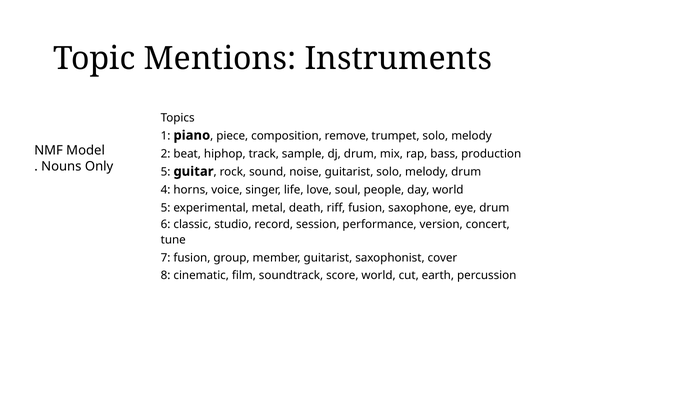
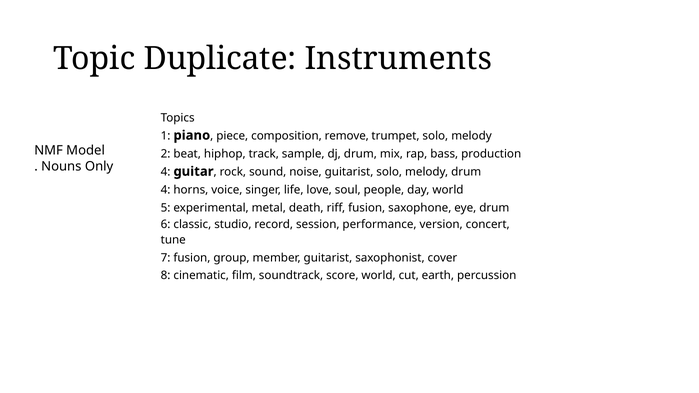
Mentions: Mentions -> Duplicate
5 at (166, 172): 5 -> 4
